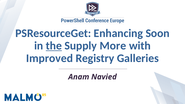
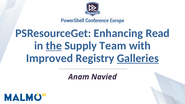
Soon: Soon -> Read
More: More -> Team
Galleries underline: none -> present
